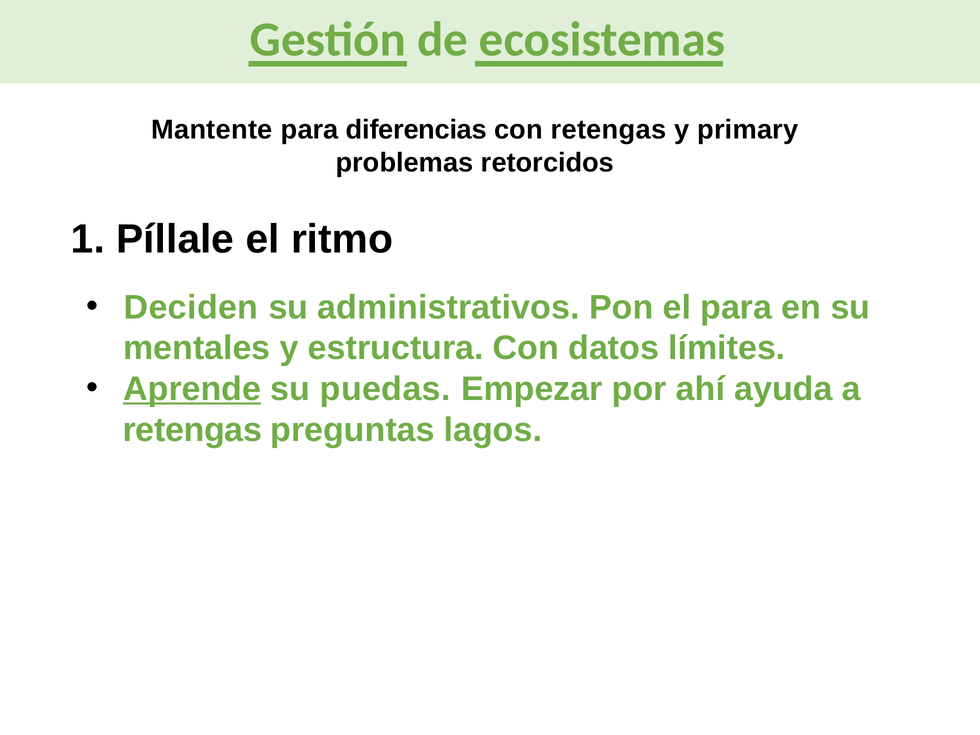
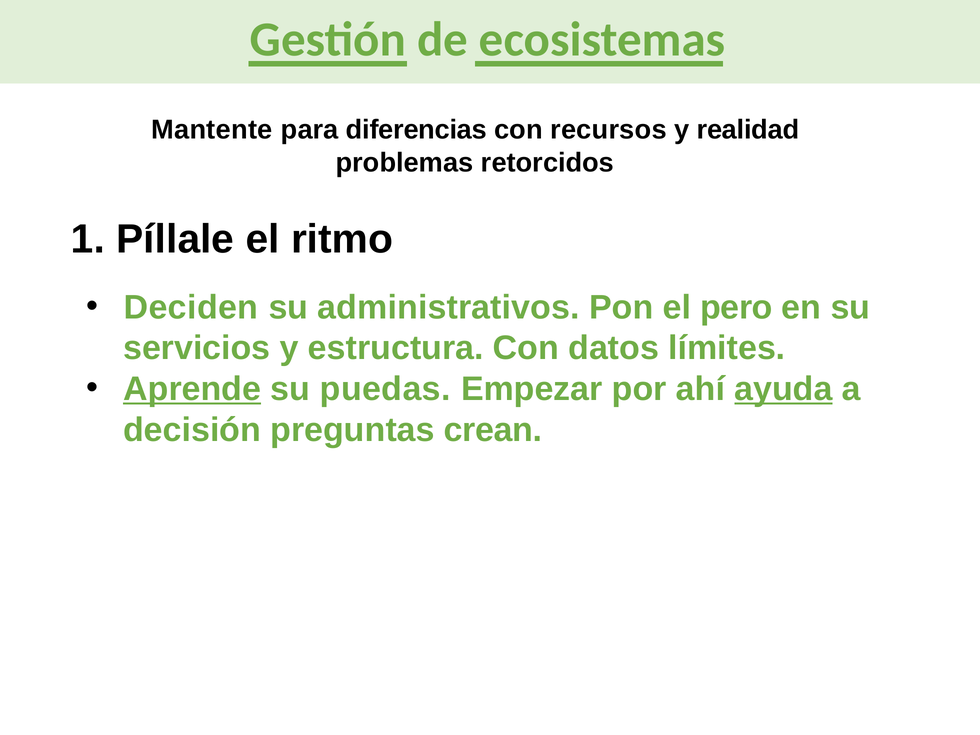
con retengas: retengas -> recursos
primary: primary -> realidad
el para: para -> pero
mentales: mentales -> servicios
ayuda underline: none -> present
retengas at (192, 430): retengas -> decisión
lagos: lagos -> crean
